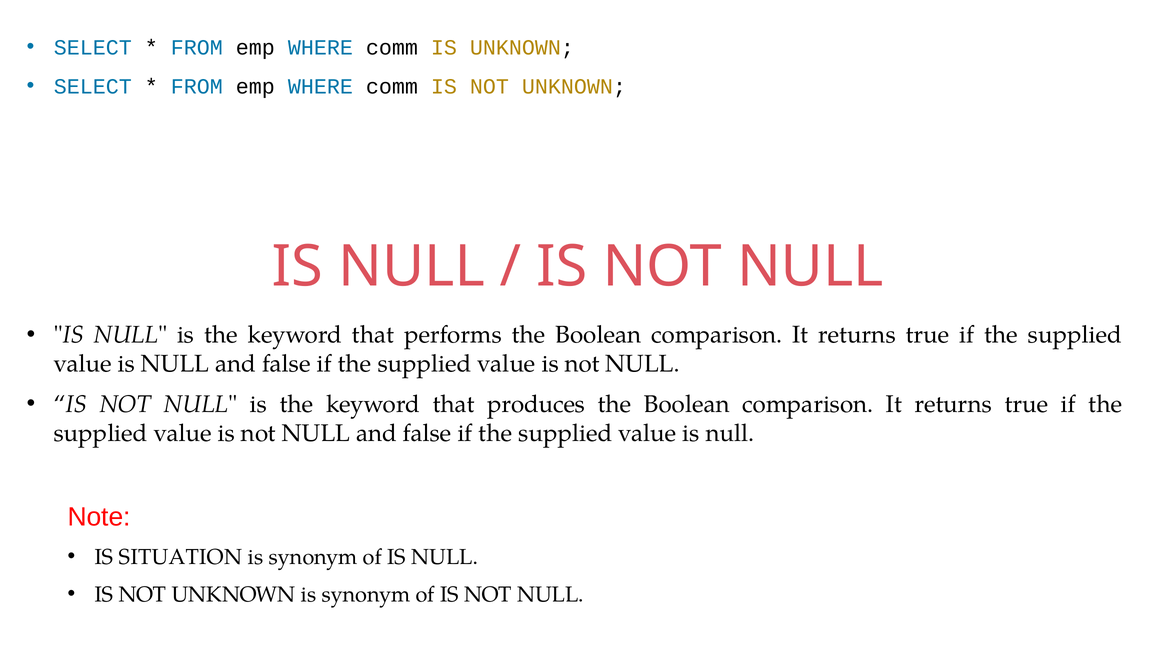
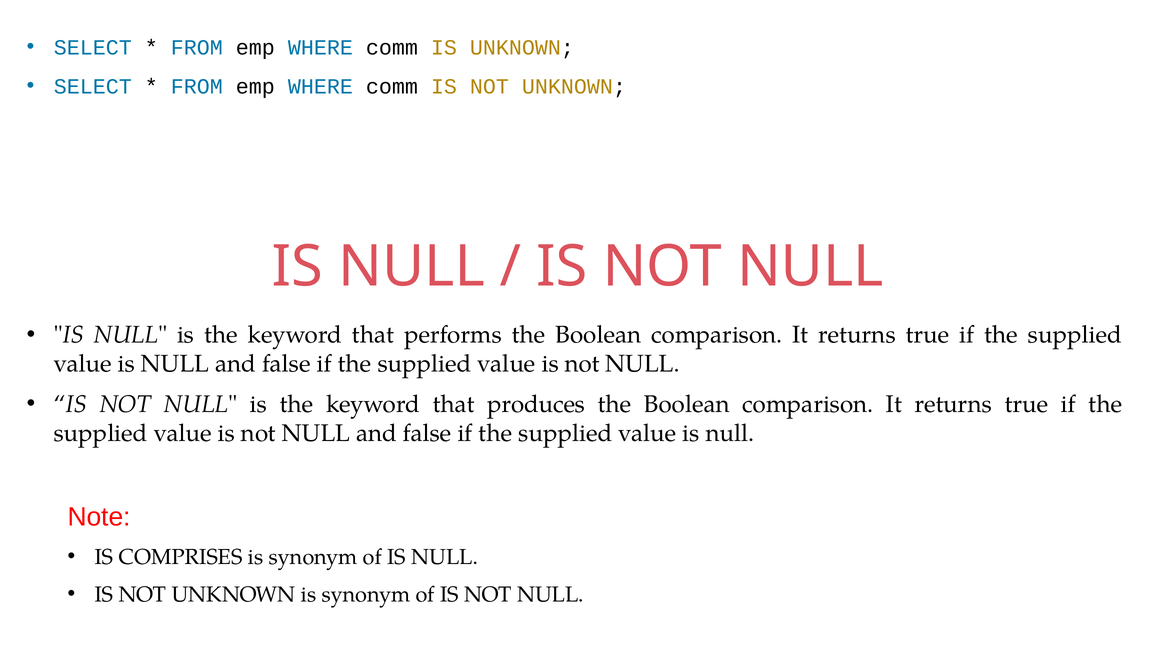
SITUATION: SITUATION -> COMPRISES
